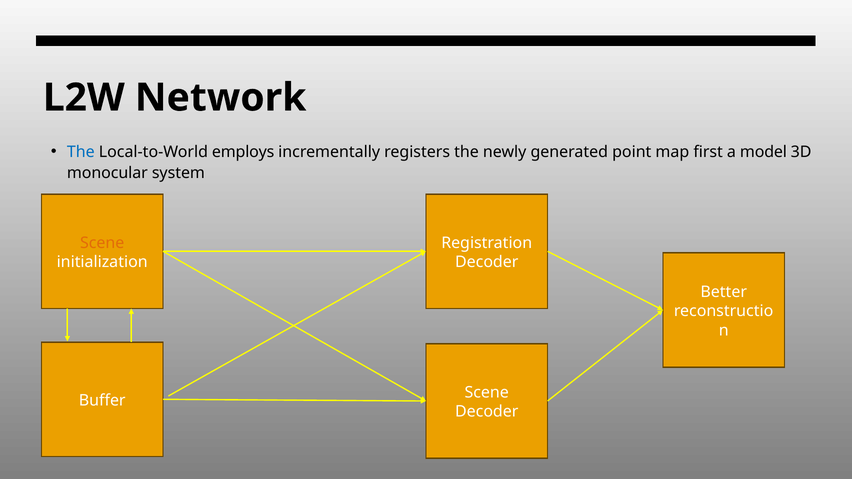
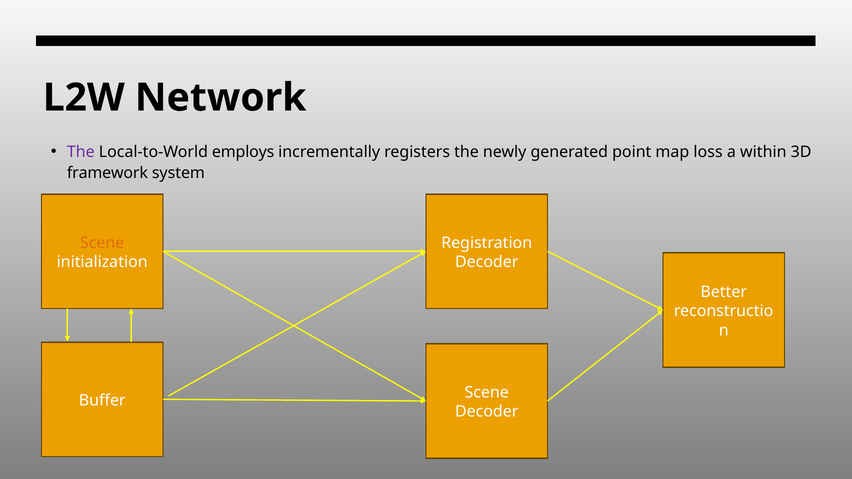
The at (81, 152) colour: blue -> purple
first: first -> loss
model: model -> within
monocular: monocular -> framework
